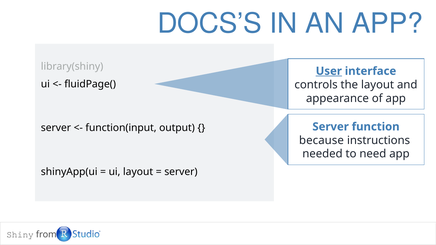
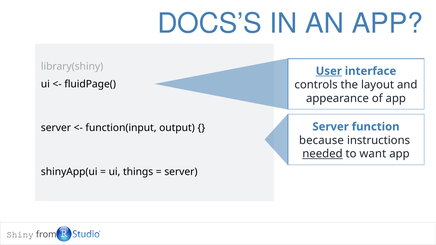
needed underline: none -> present
need: need -> want
ui layout: layout -> things
